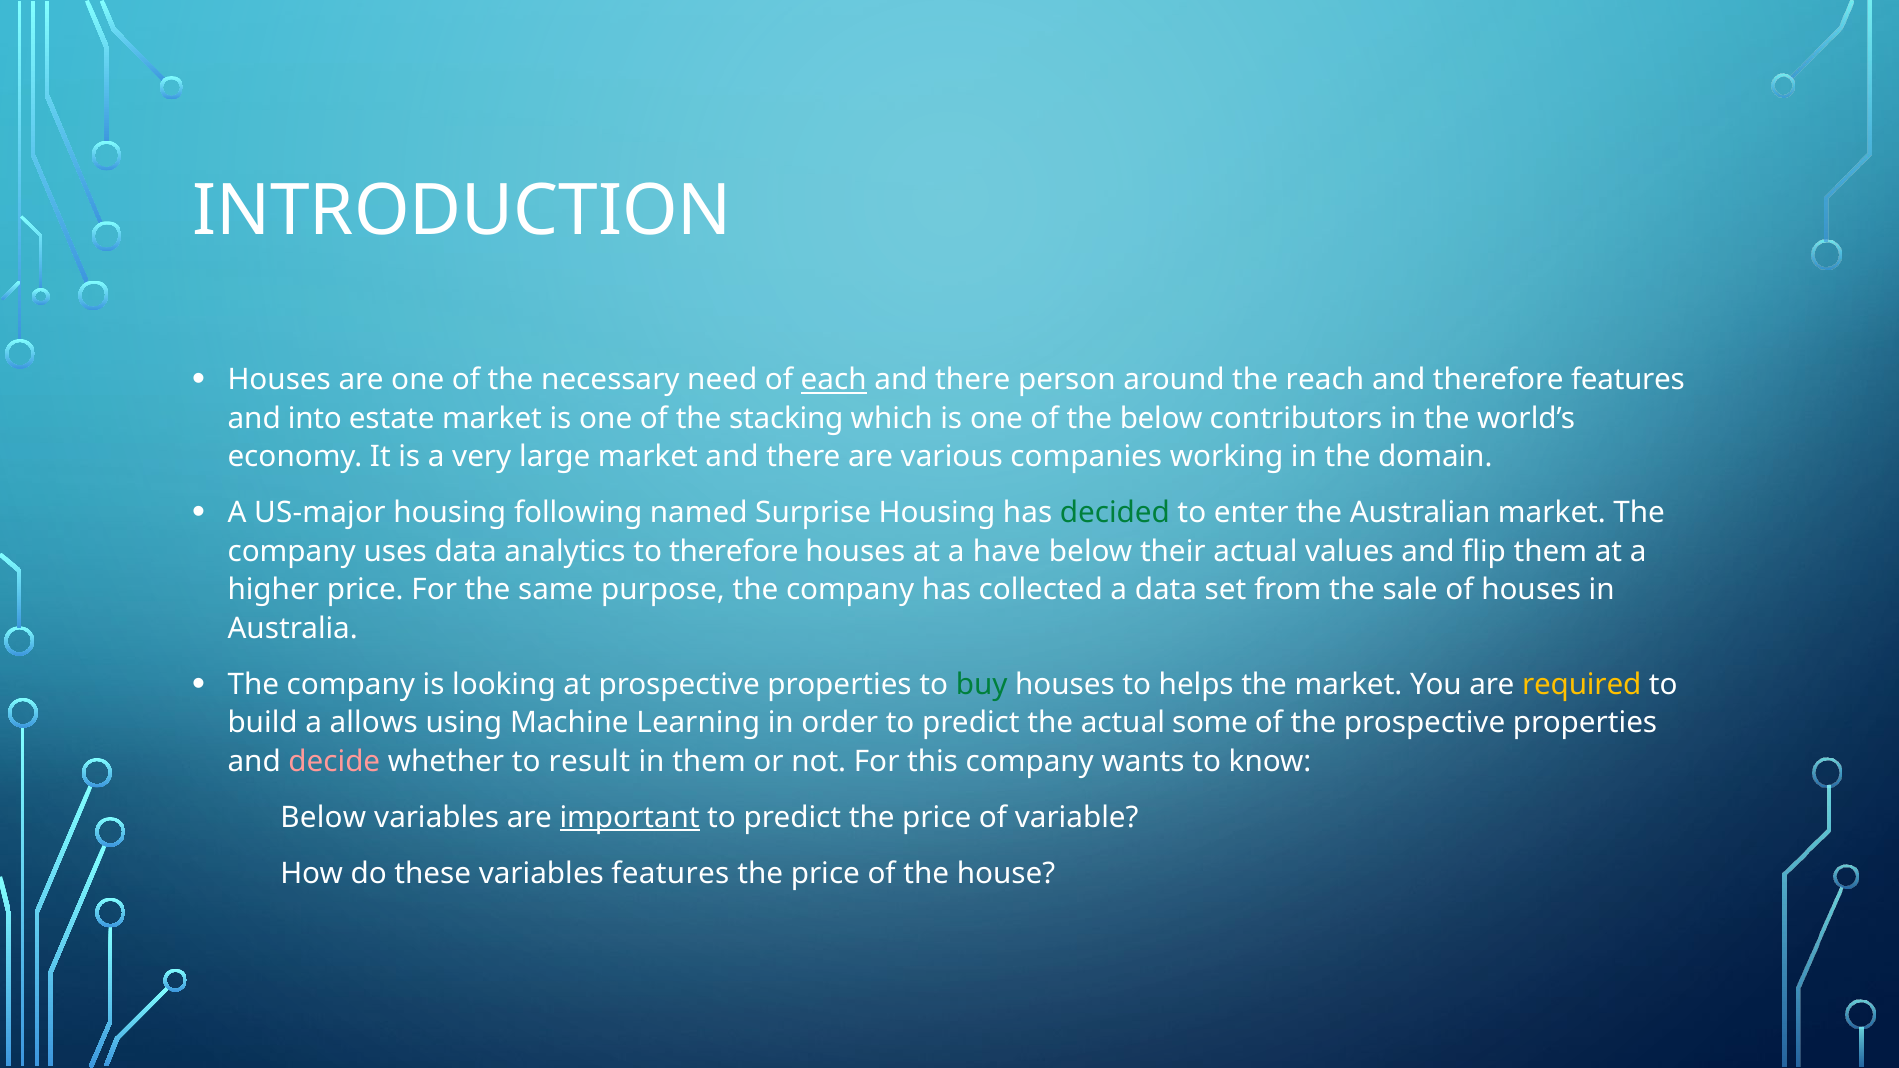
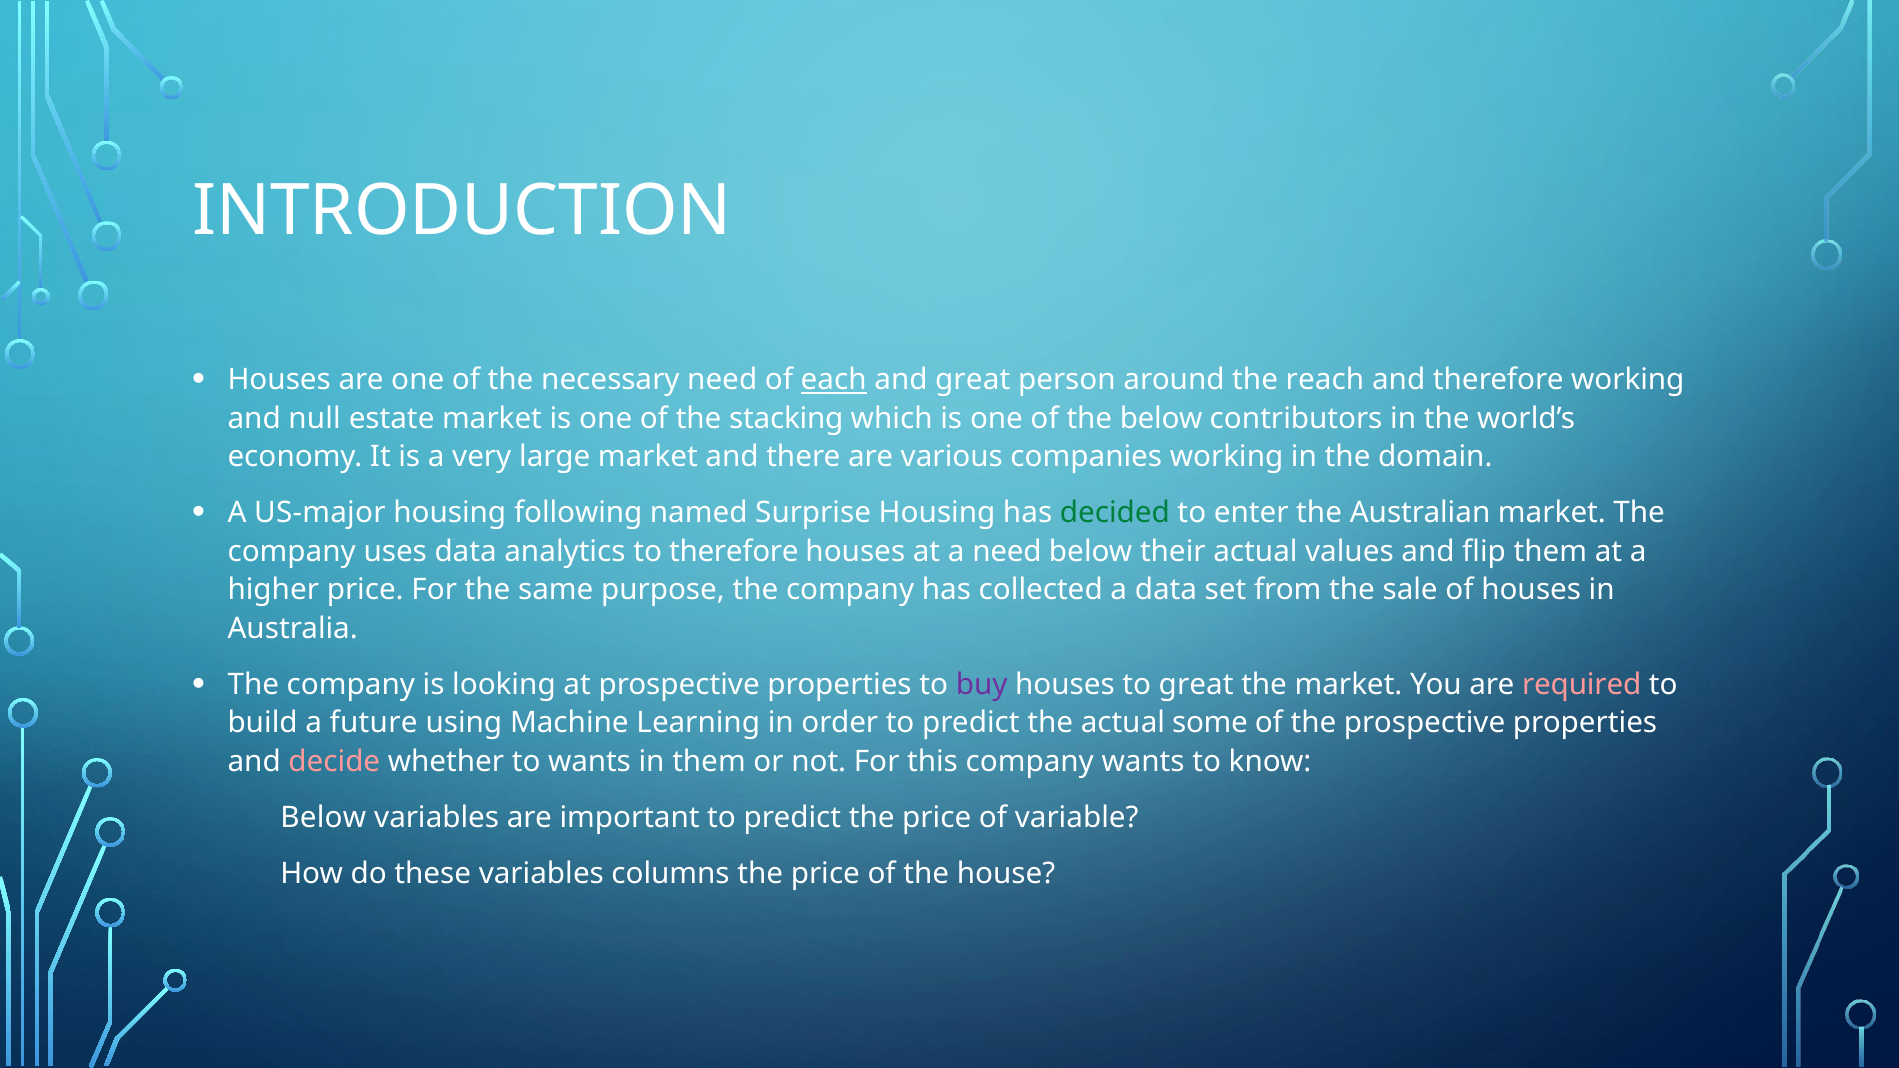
there at (973, 380): there -> great
therefore features: features -> working
into: into -> null
a have: have -> need
buy colour: green -> purple
to helps: helps -> great
required colour: yellow -> pink
allows: allows -> future
to result: result -> wants
important underline: present -> none
variables features: features -> columns
